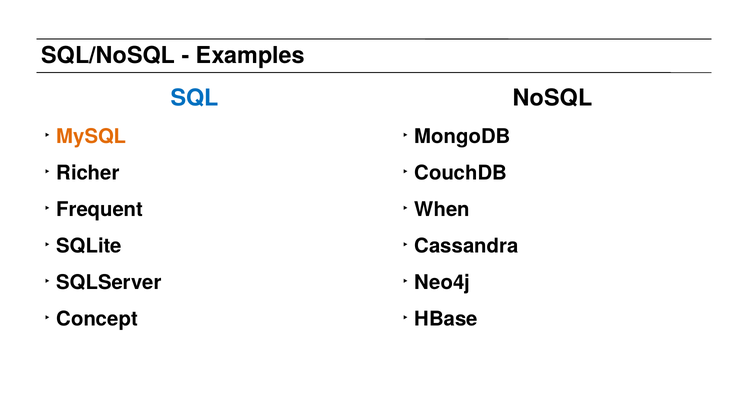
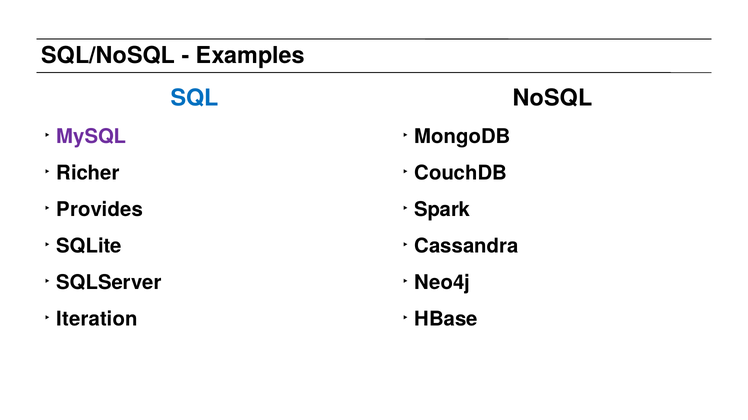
MySQL colour: orange -> purple
Frequent: Frequent -> Provides
When: When -> Spark
Concept: Concept -> Iteration
